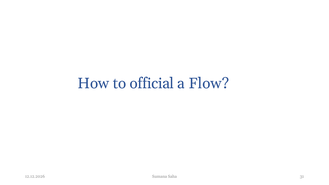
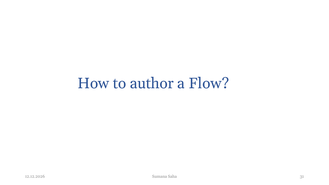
official: official -> author
